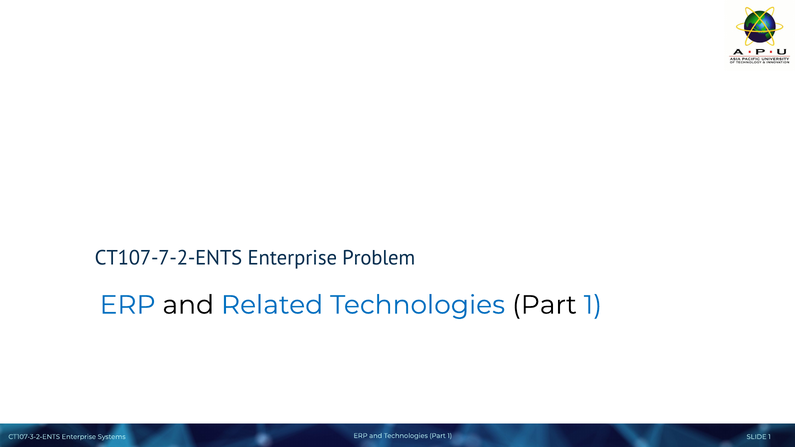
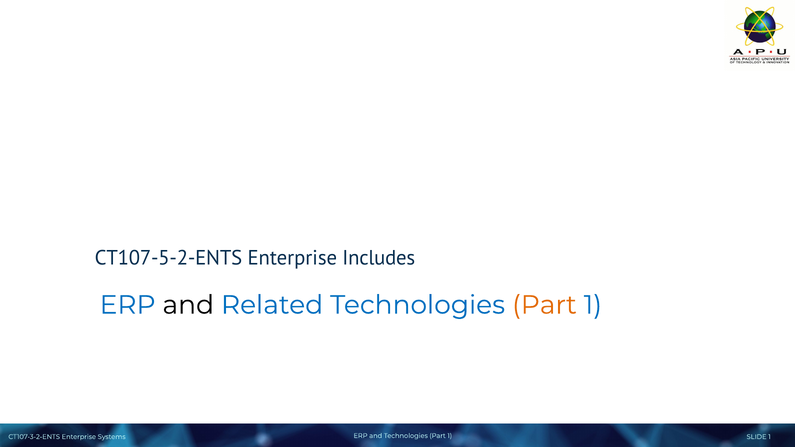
CT107-7-2-ENTS: CT107-7-2-ENTS -> CT107-5-2-ENTS
Problem: Problem -> Includes
Part at (544, 305) colour: black -> orange
